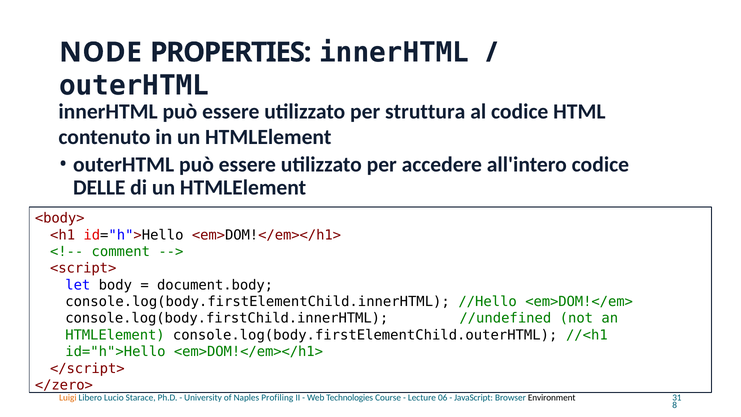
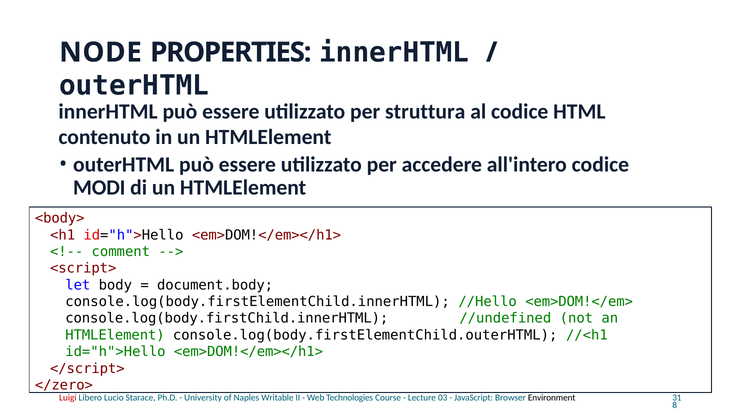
DELLE: DELLE -> MODI
Luigi colour: orange -> red
Profiling: Profiling -> Writable
06: 06 -> 03
